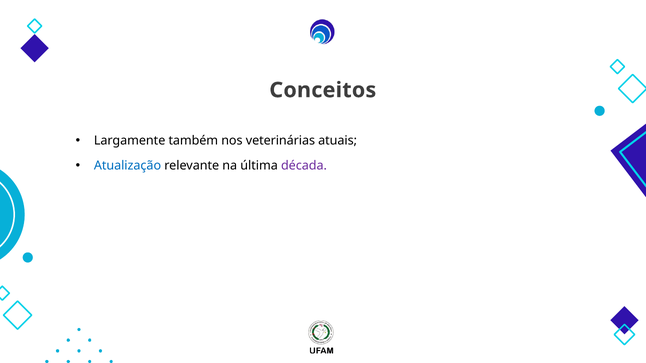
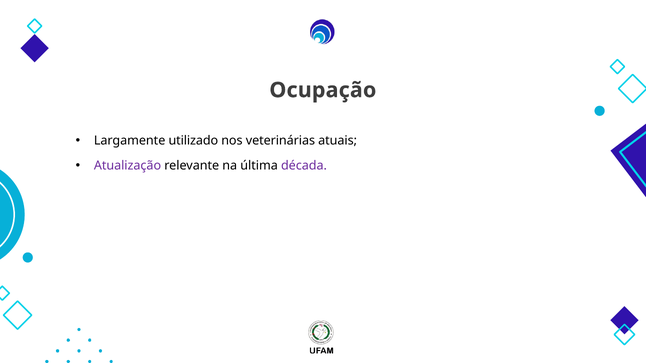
Conceitos: Conceitos -> Ocupação
também: também -> utilizado
Atualização colour: blue -> purple
